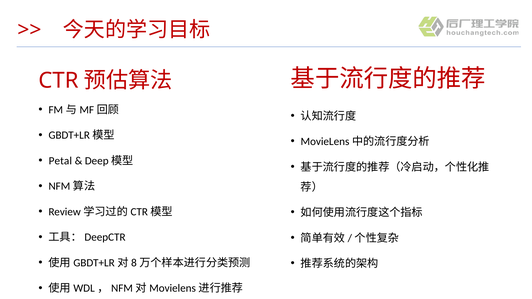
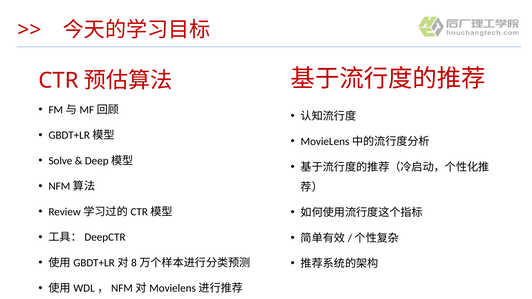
Petal: Petal -> Solve
